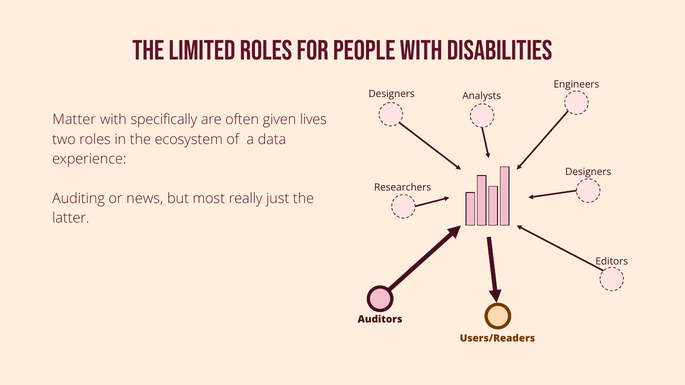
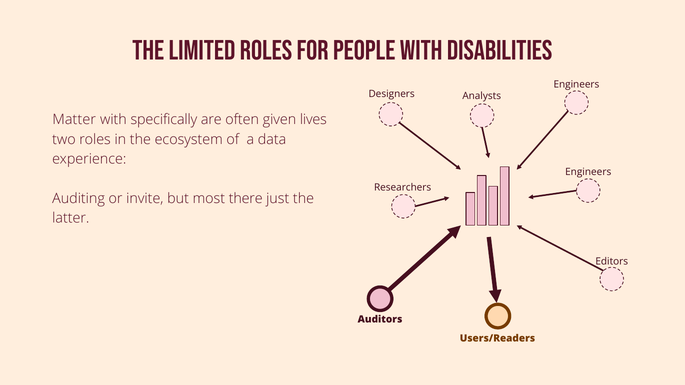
Designers at (588, 172): Designers -> Engineers
news: news -> invite
really: really -> there
